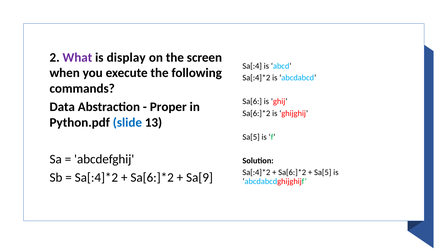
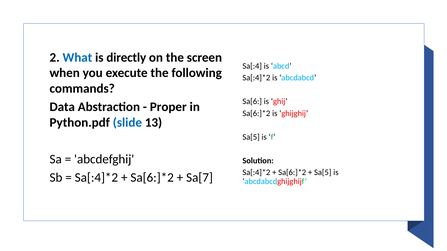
What colour: purple -> blue
display: display -> directly
Sa[9: Sa[9 -> Sa[7
